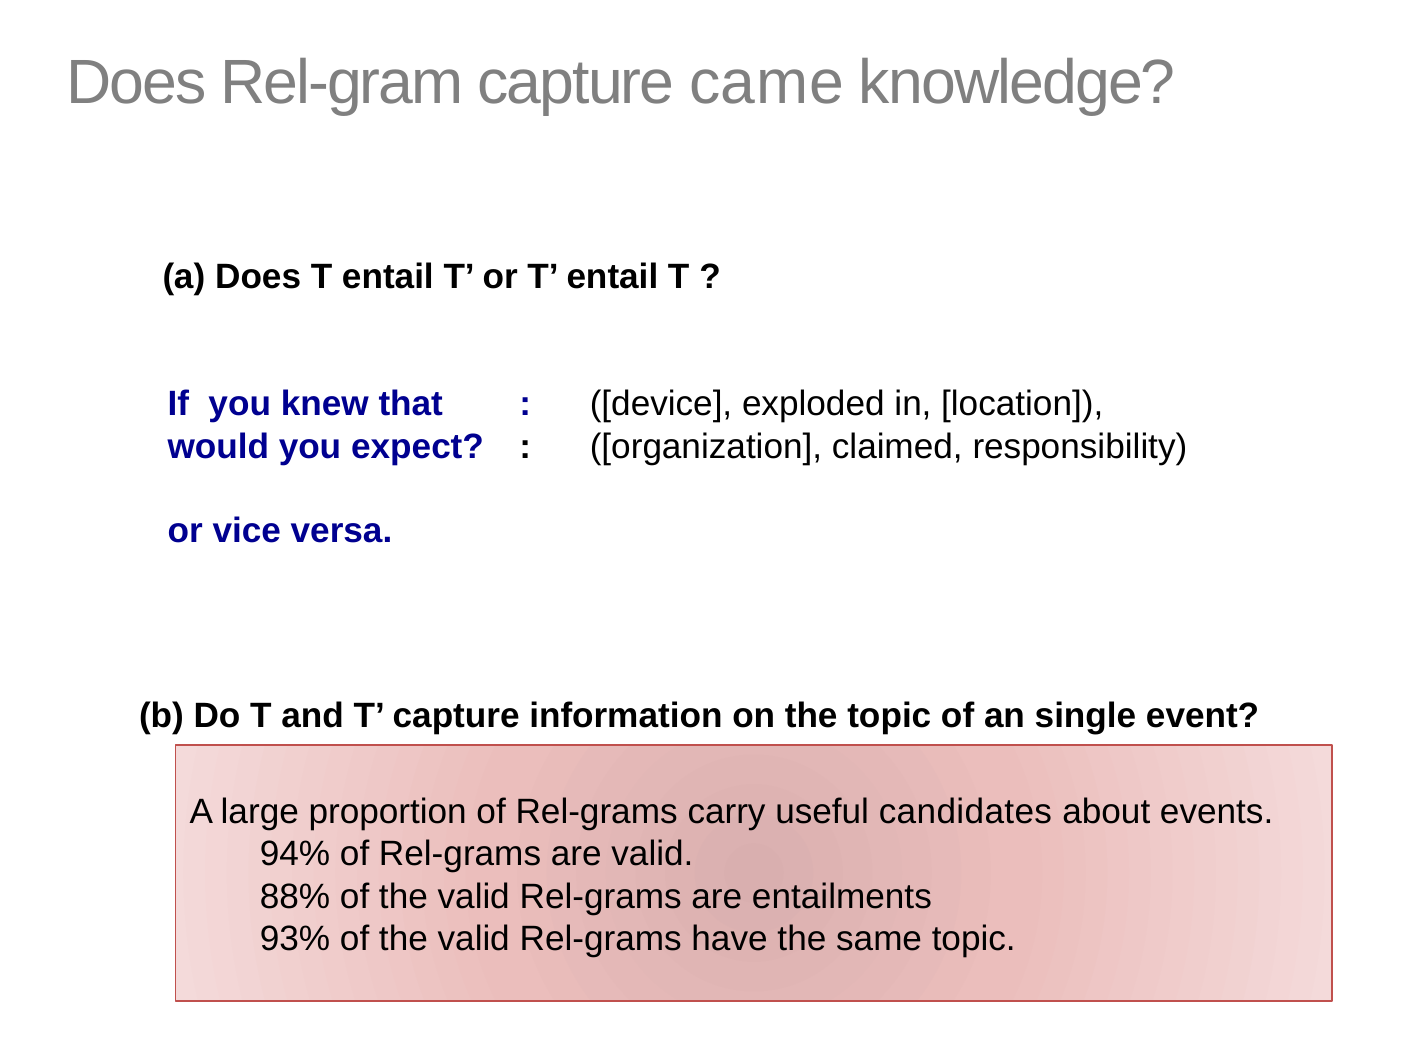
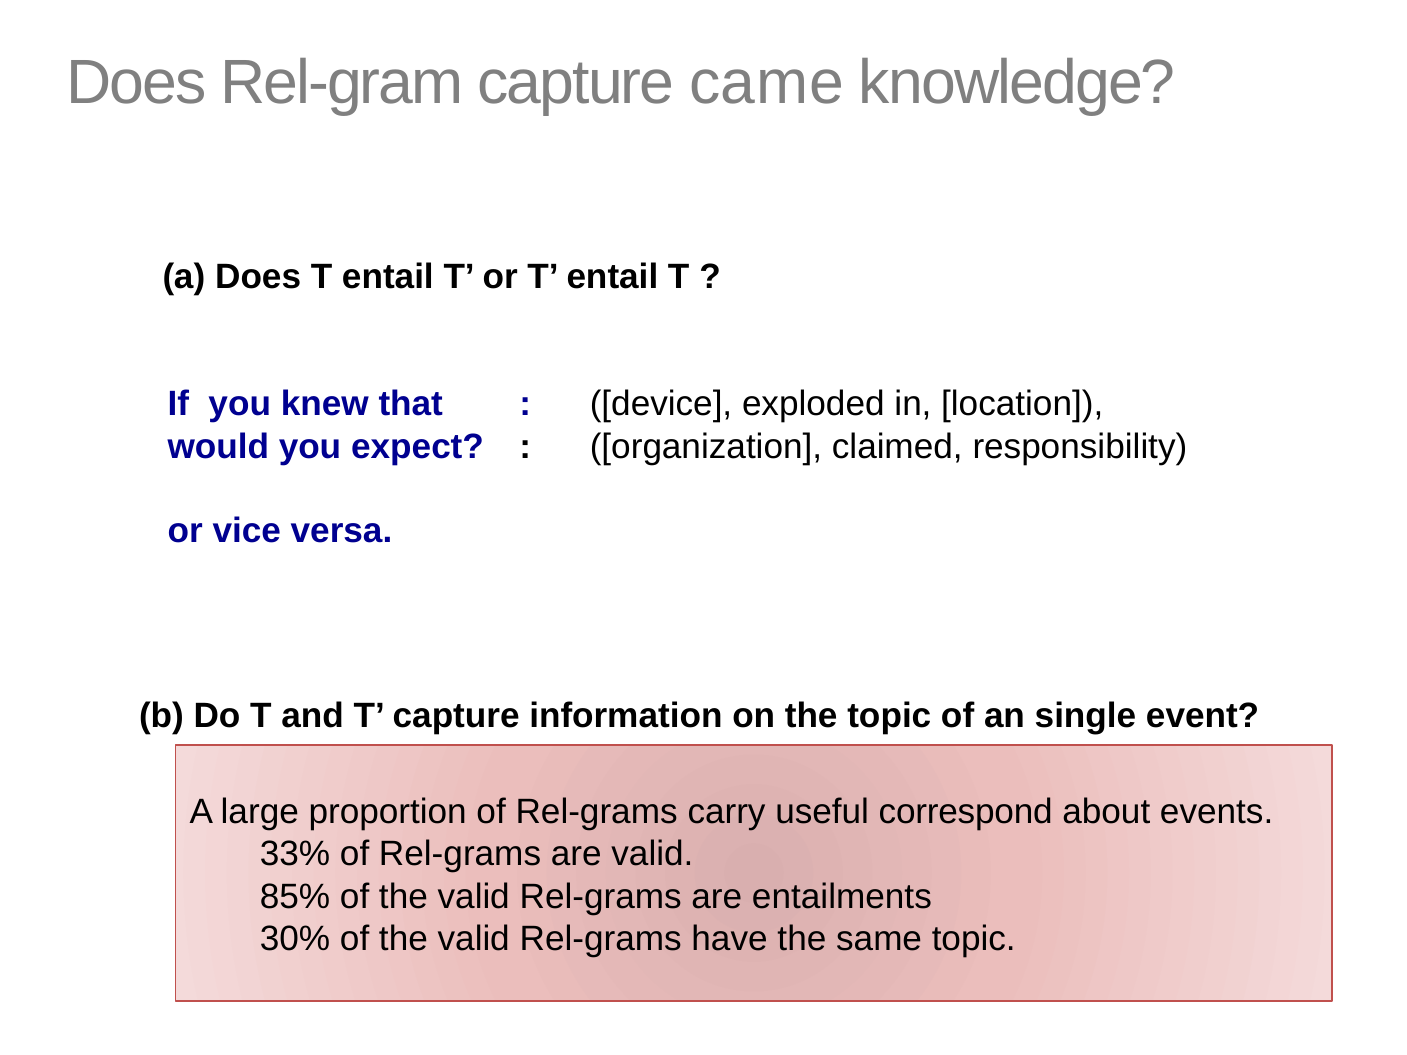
candidates: candidates -> correspond
94%: 94% -> 33%
88%: 88% -> 85%
93%: 93% -> 30%
